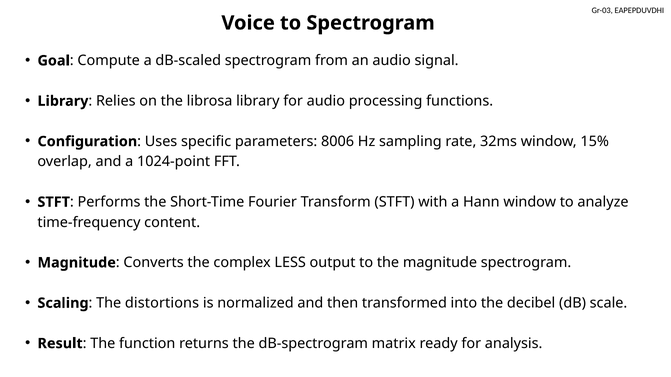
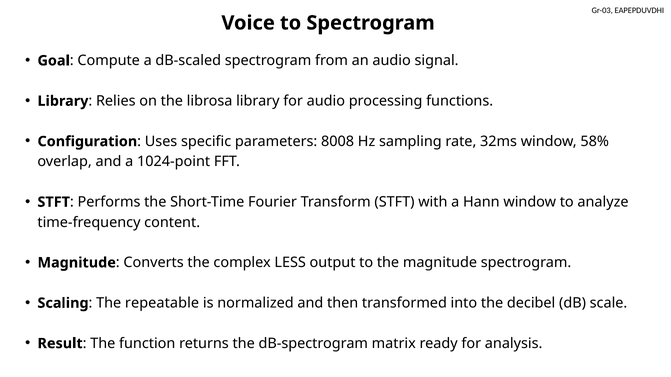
8006: 8006 -> 8008
15%: 15% -> 58%
distortions: distortions -> repeatable
